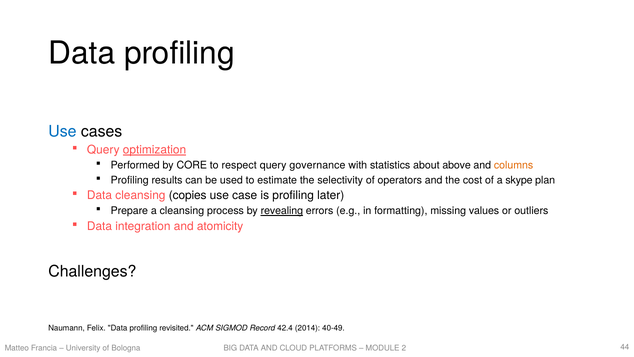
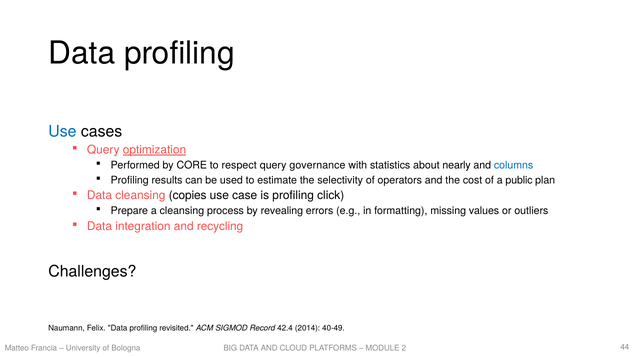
above: above -> nearly
columns colour: orange -> blue
skype: skype -> public
later: later -> click
revealing underline: present -> none
atomicity: atomicity -> recycling
